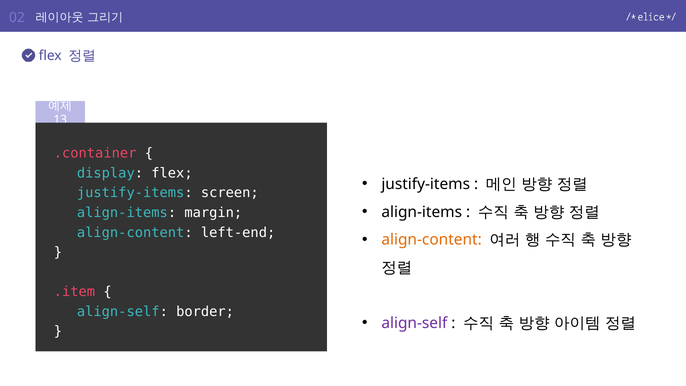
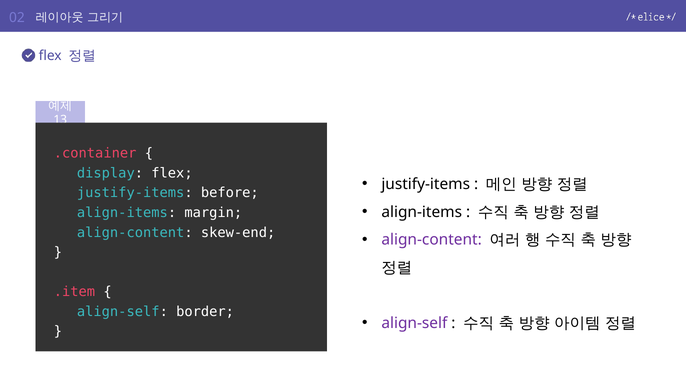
screen: screen -> before
left-end: left-end -> skew-end
align-content at (432, 240) colour: orange -> purple
